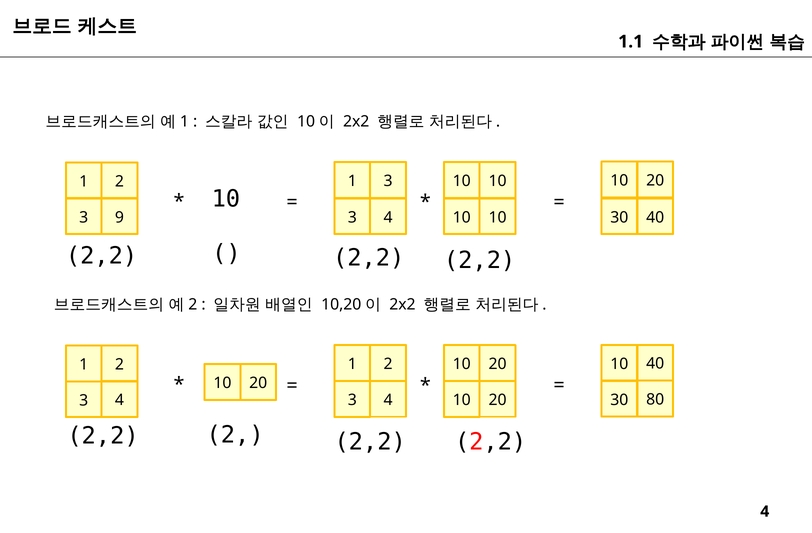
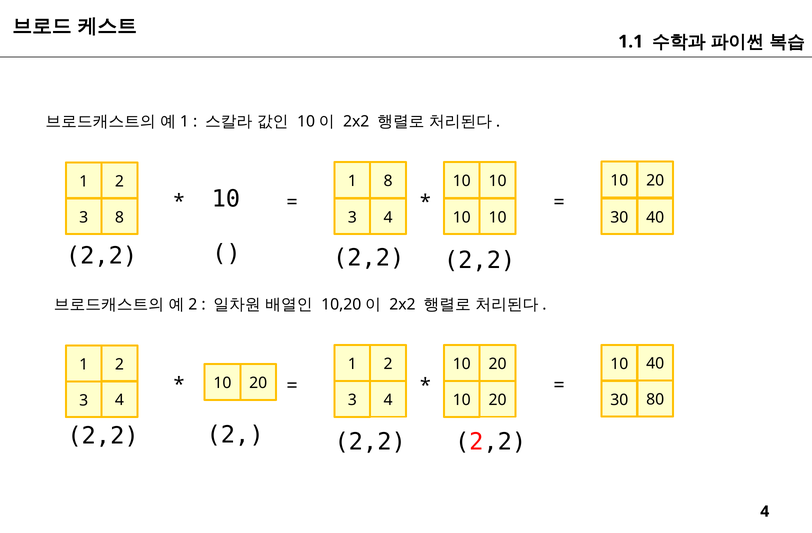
1 3: 3 -> 8
3 9: 9 -> 8
